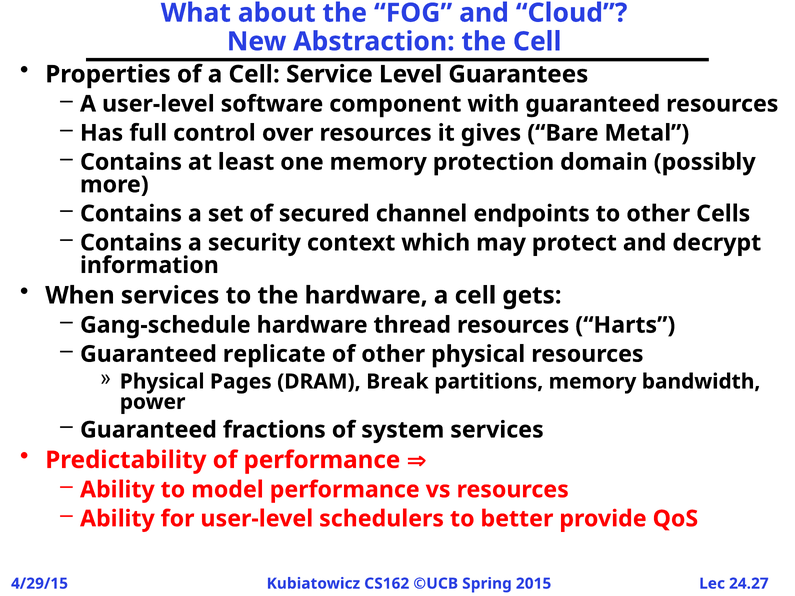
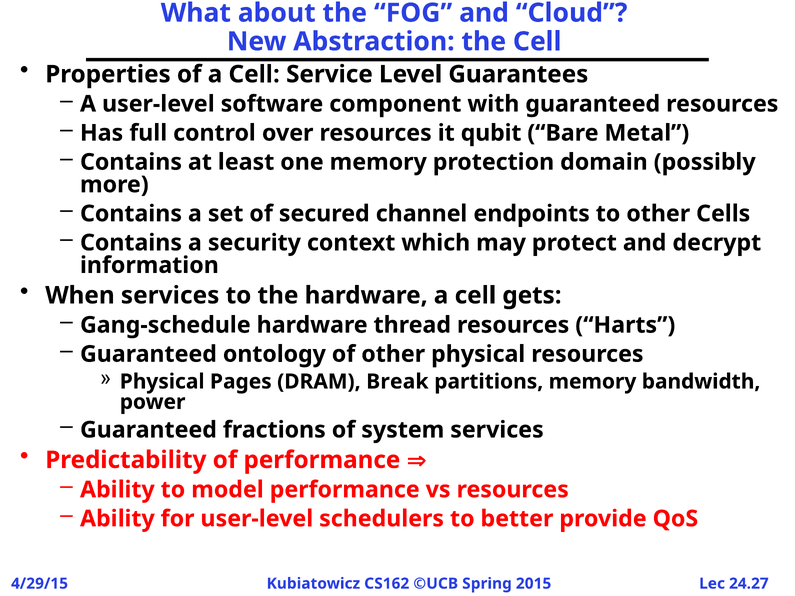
gives: gives -> qubit
replicate: replicate -> ontology
